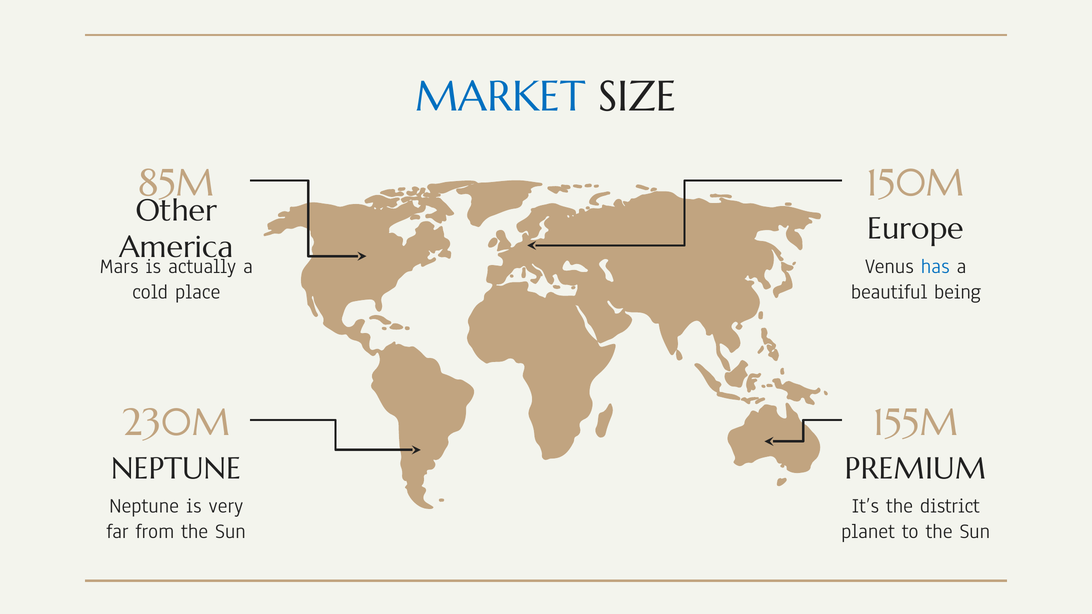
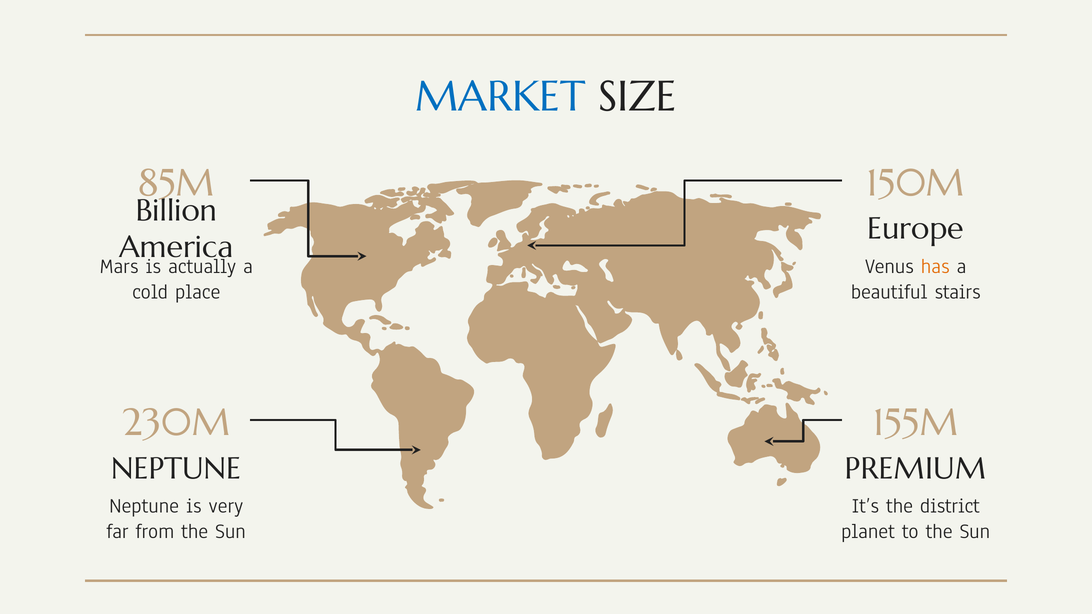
Other: Other -> Billion
has colour: blue -> orange
being: being -> stairs
